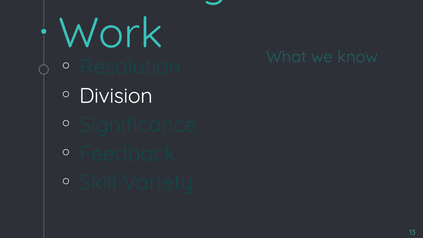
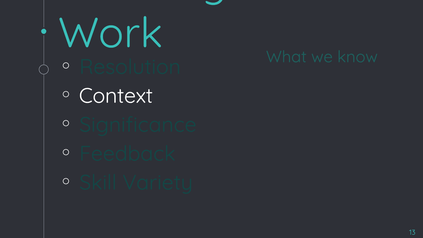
Division: Division -> Context
